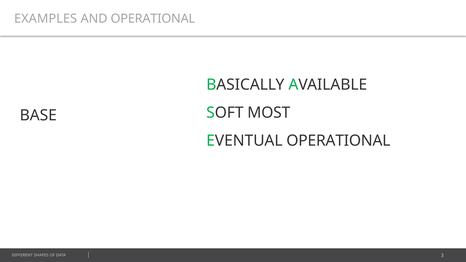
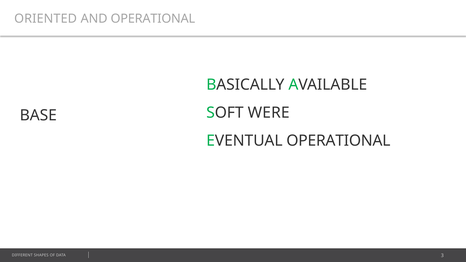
EXAMPLES: EXAMPLES -> ORIENTED
MOST: MOST -> WERE
